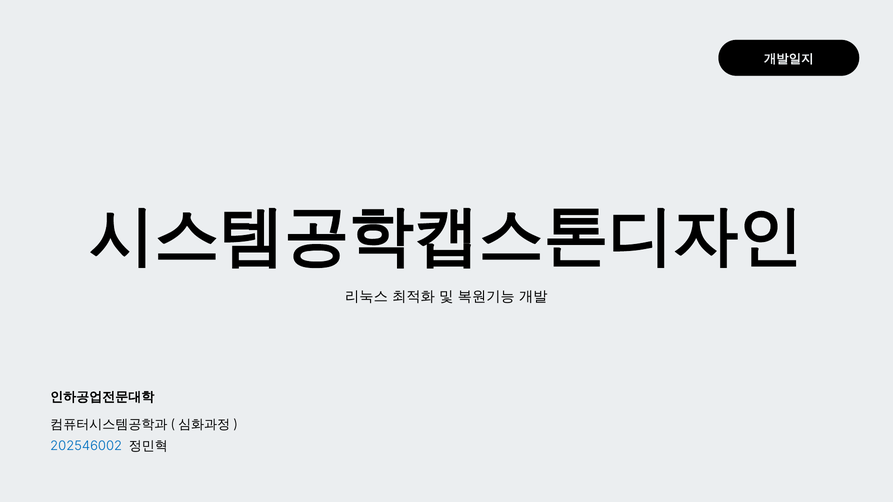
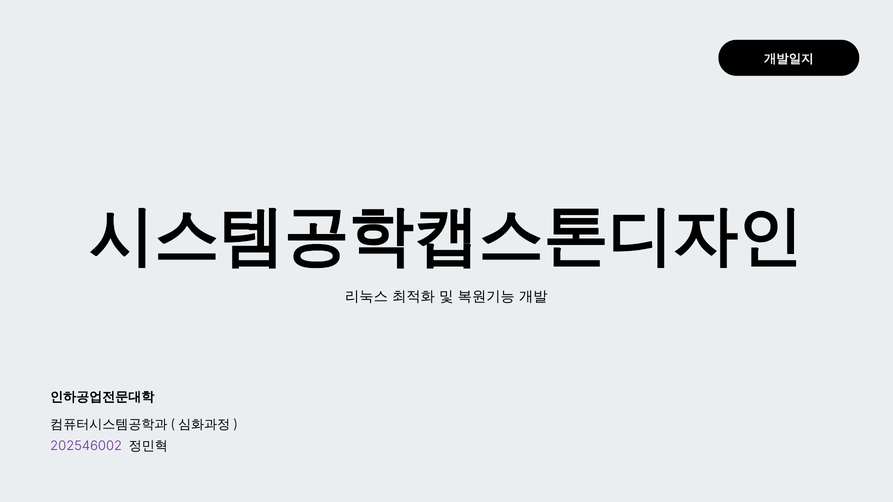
202546002 colour: blue -> purple
